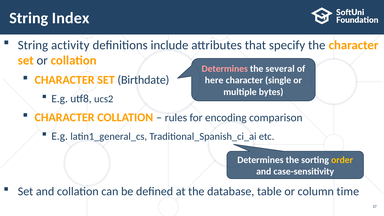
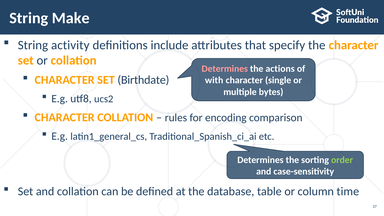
Index: Index -> Make
several: several -> actions
here: here -> with
order colour: yellow -> light green
